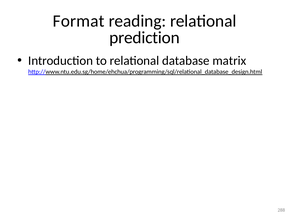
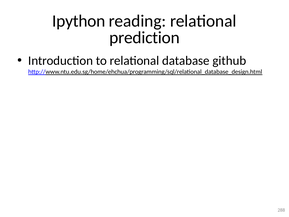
Format: Format -> Ipython
matrix: matrix -> github
